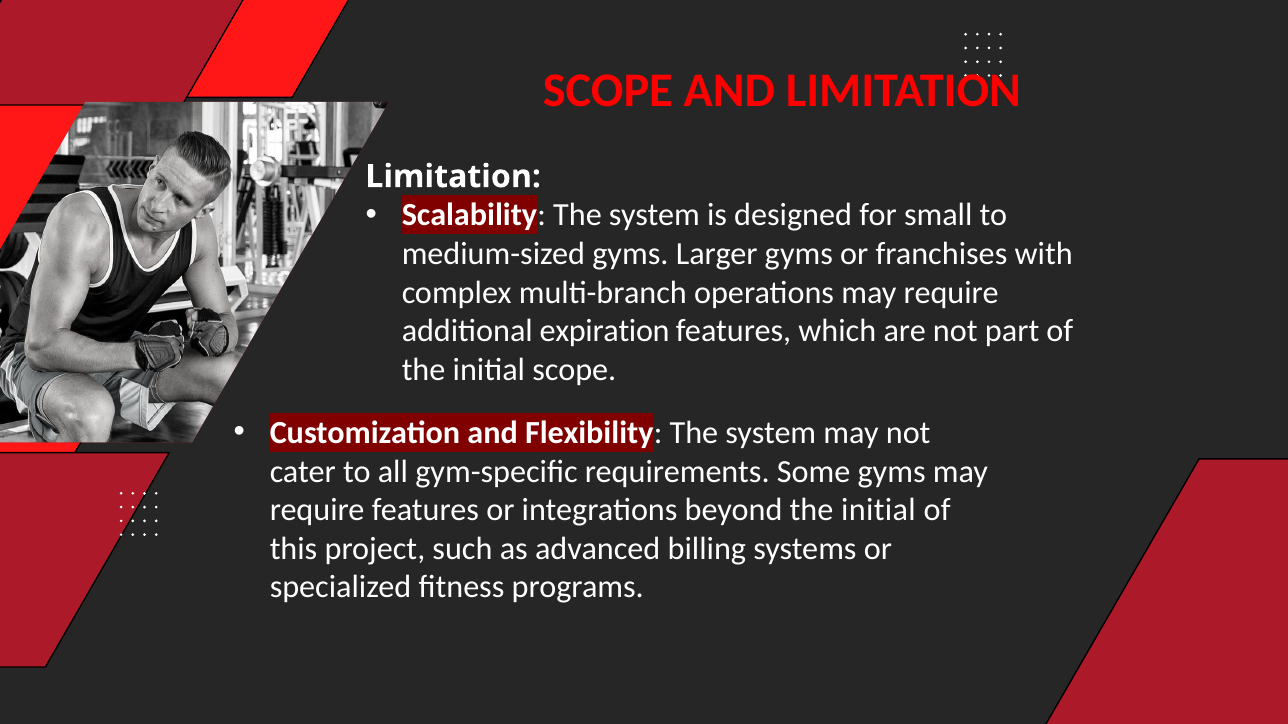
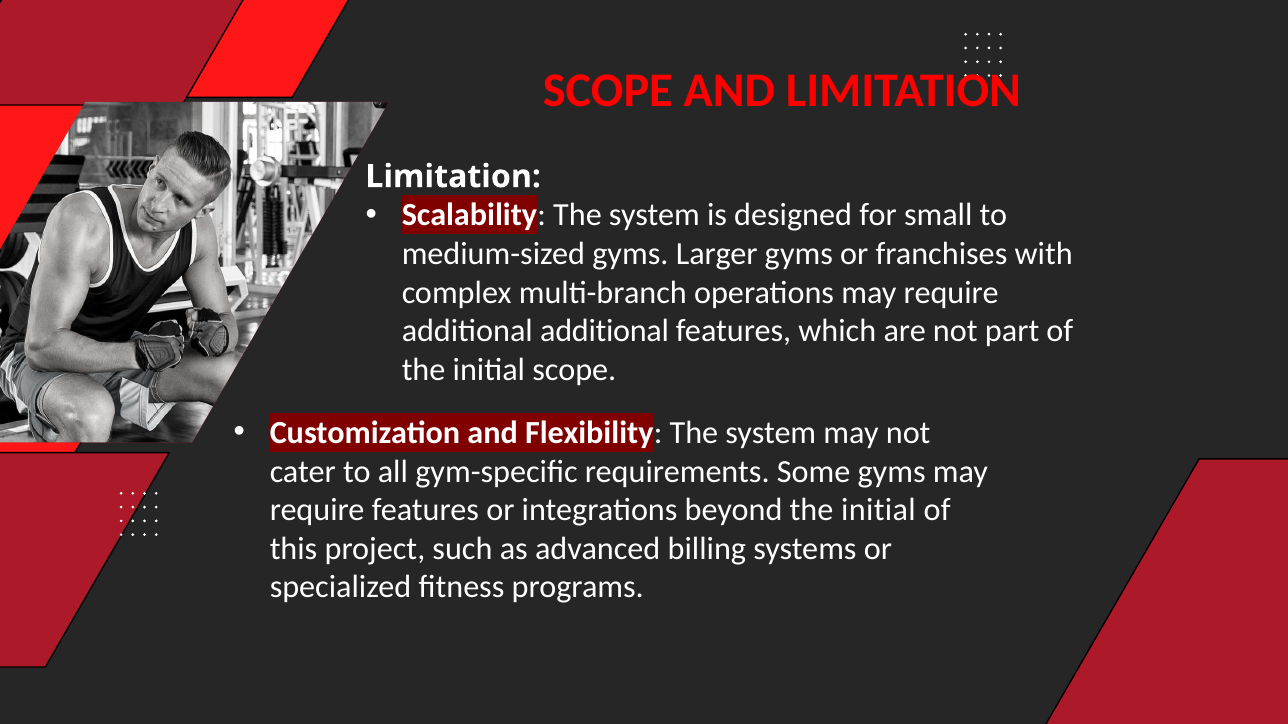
additional expiration: expiration -> additional
